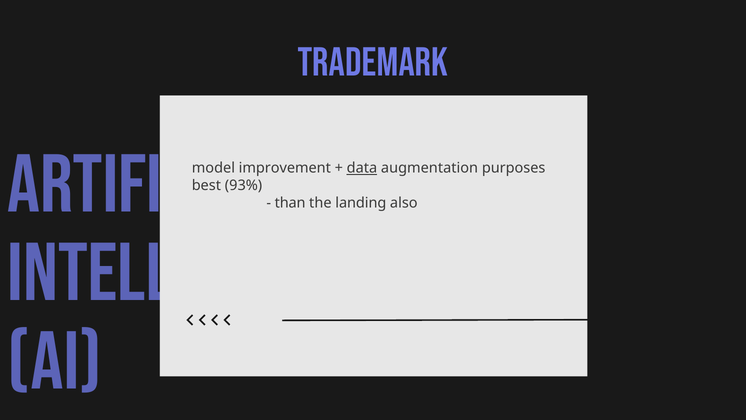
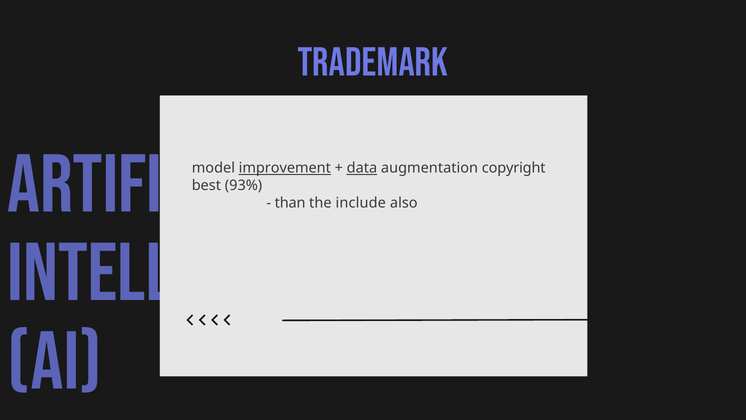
improvement underline: none -> present
purposes: purposes -> copyright
landing: landing -> include
